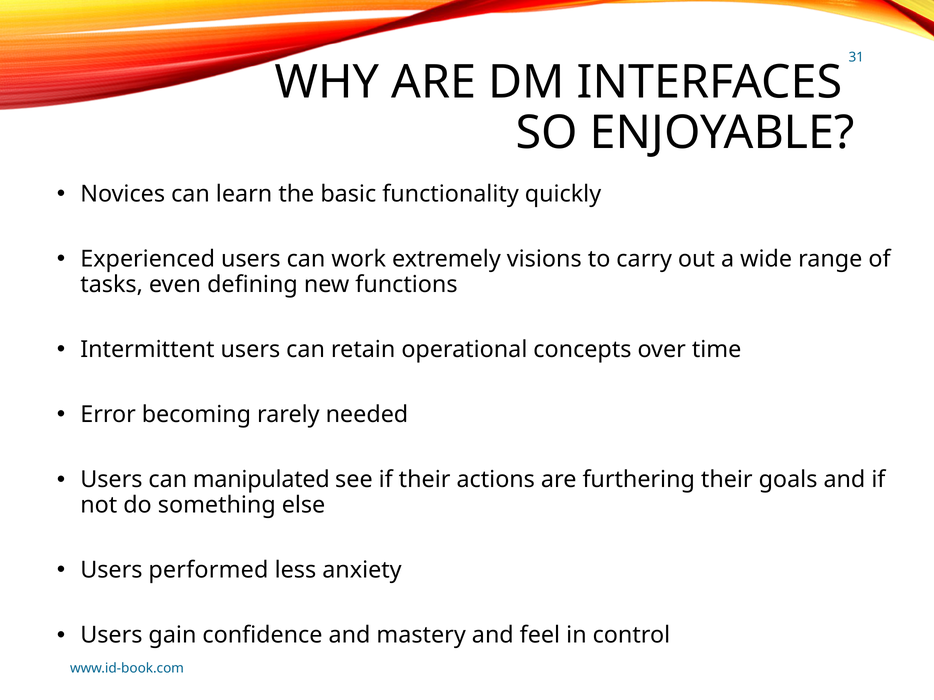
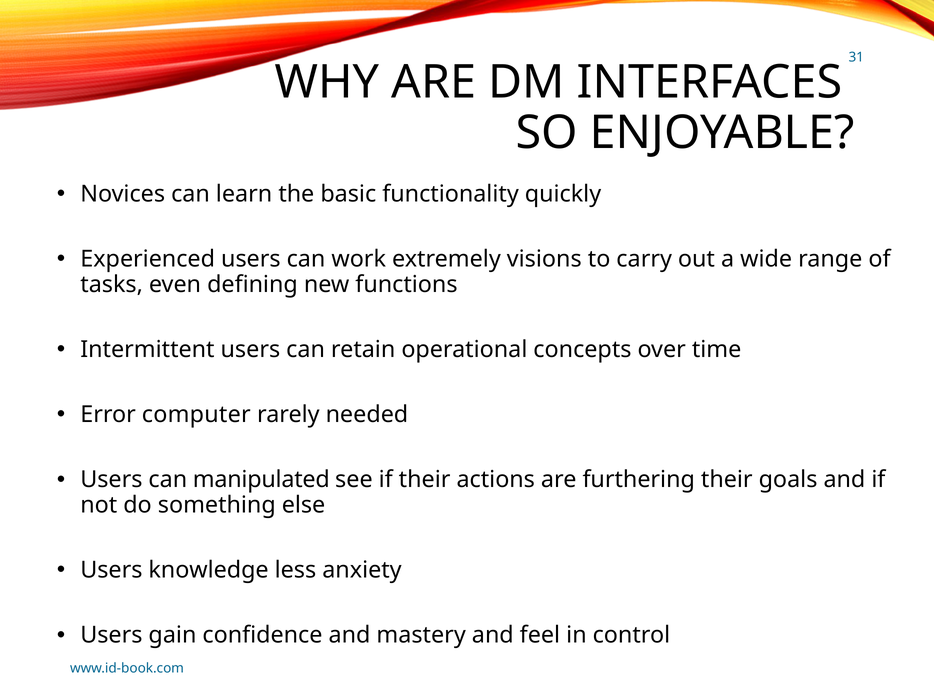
becoming: becoming -> computer
performed: performed -> knowledge
